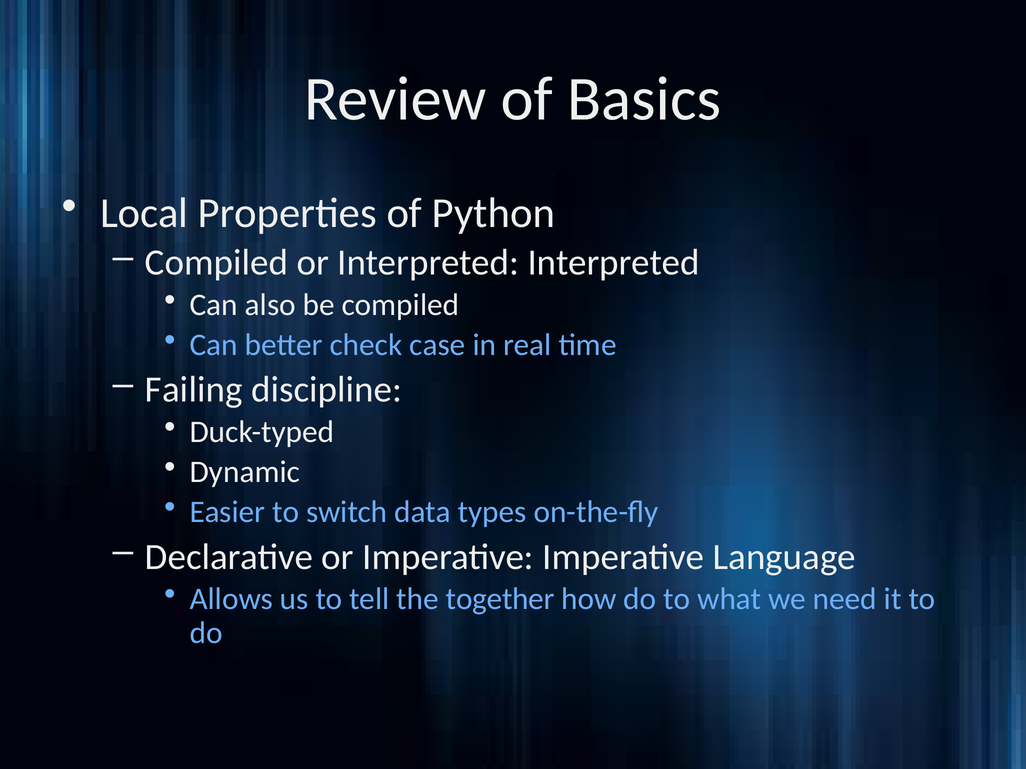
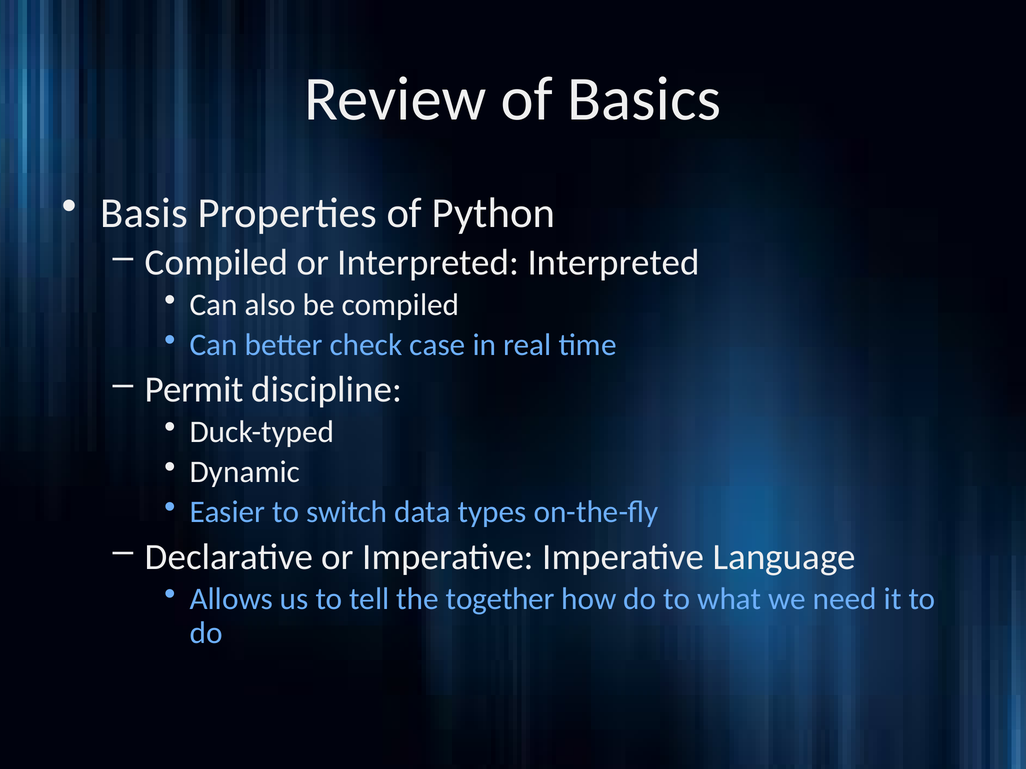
Local: Local -> Basis
Failing: Failing -> Permit
